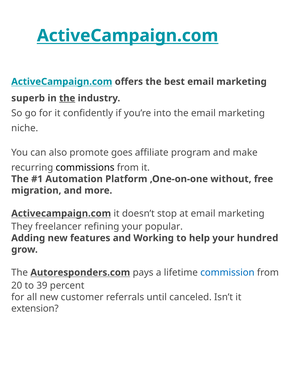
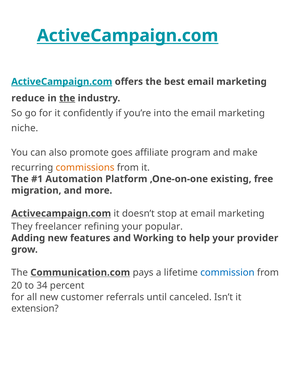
ActiveCampaign.com at (62, 82) underline: none -> present
superb: superb -> reduce
commissions colour: black -> orange
without: without -> existing
hundred: hundred -> provider
Autoresponders.com: Autoresponders.com -> Communication.com
39: 39 -> 34
